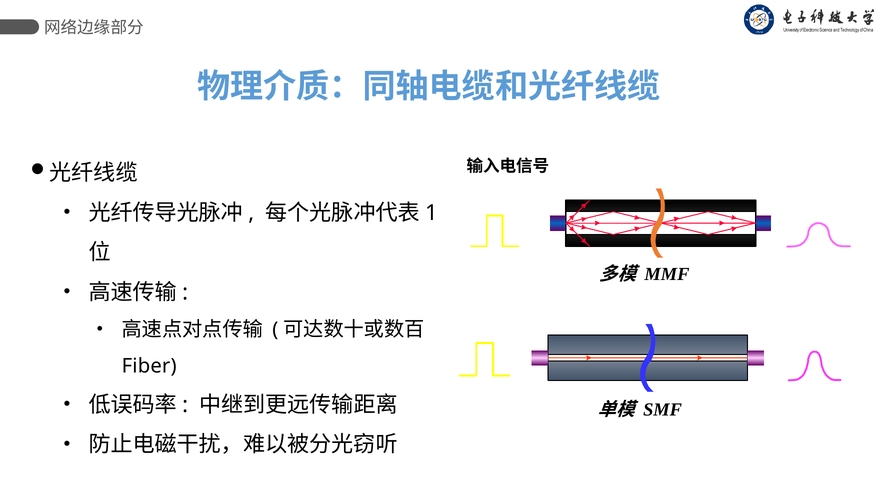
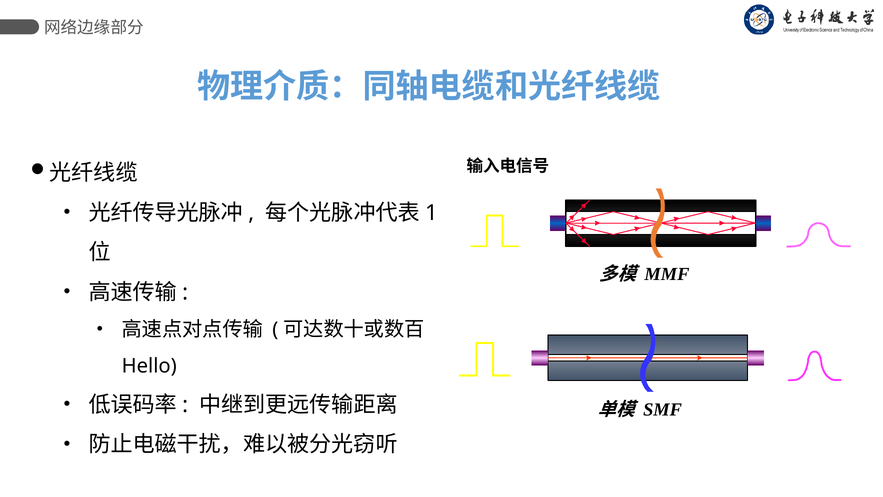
Fiber: Fiber -> Hello
